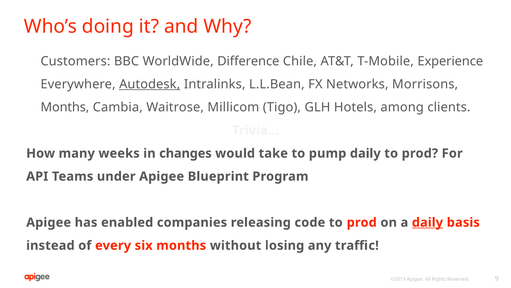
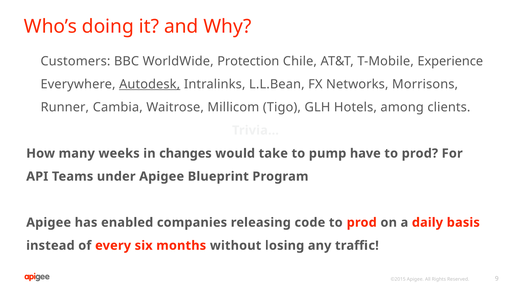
Difference: Difference -> Protection
Months at (65, 107): Months -> Runner
pump daily: daily -> have
daily at (427, 222) underline: present -> none
